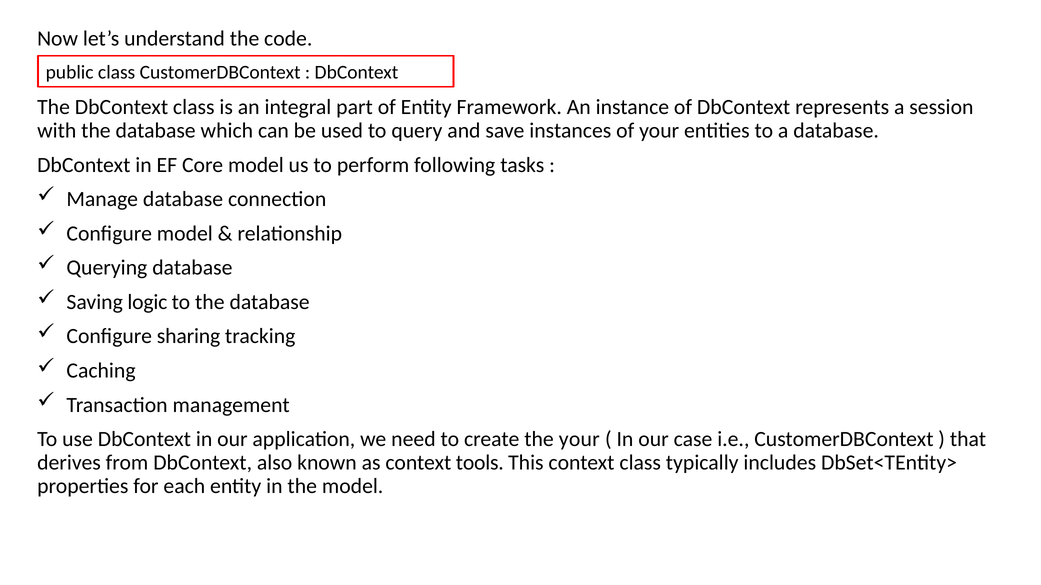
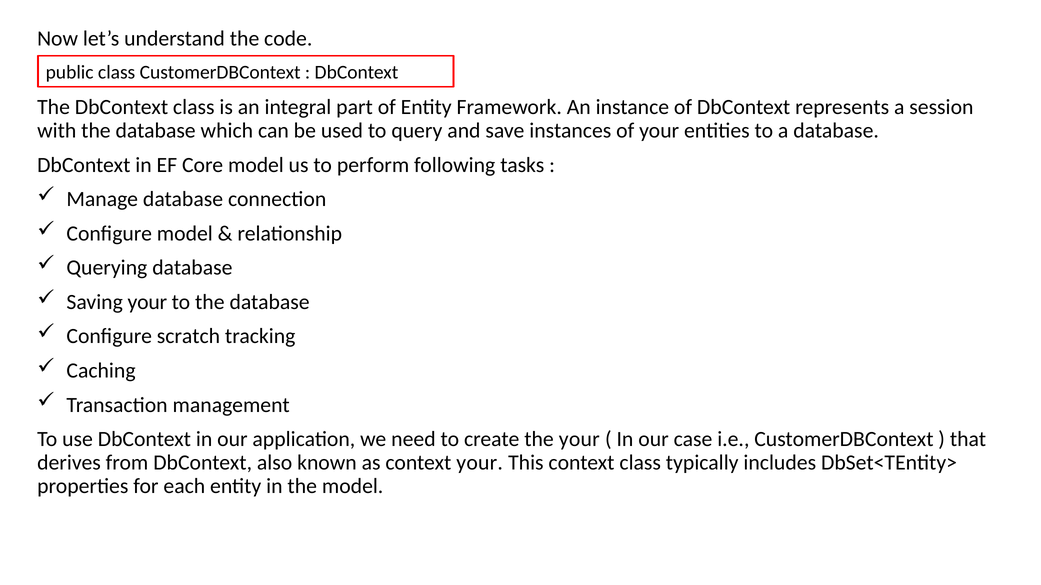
Saving logic: logic -> your
sharing: sharing -> scratch
context tools: tools -> your
